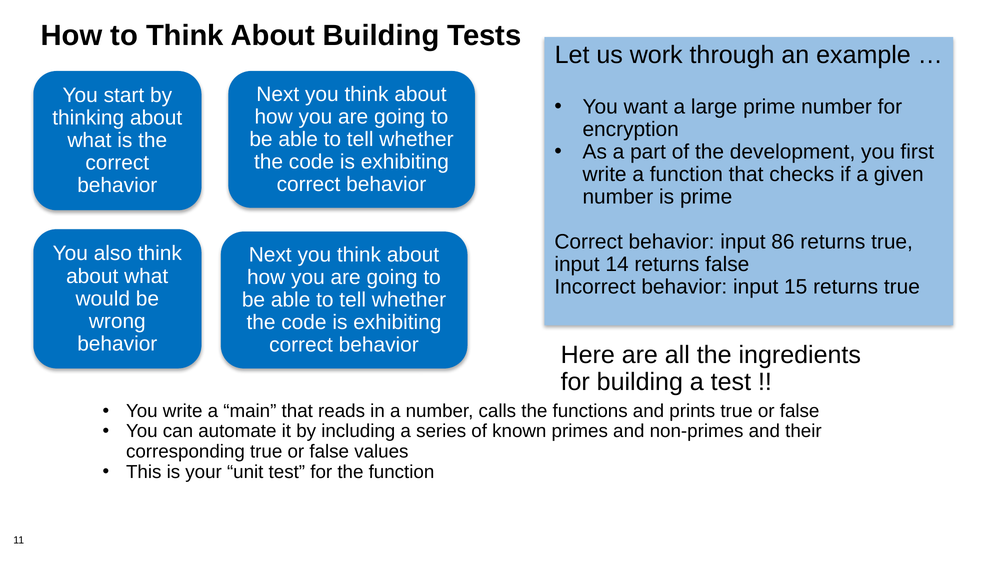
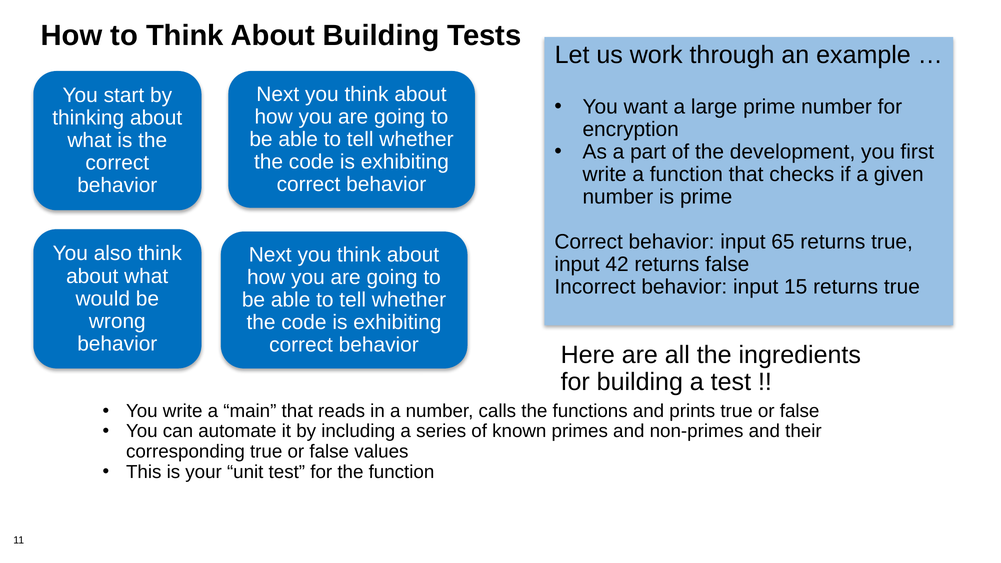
86: 86 -> 65
14: 14 -> 42
